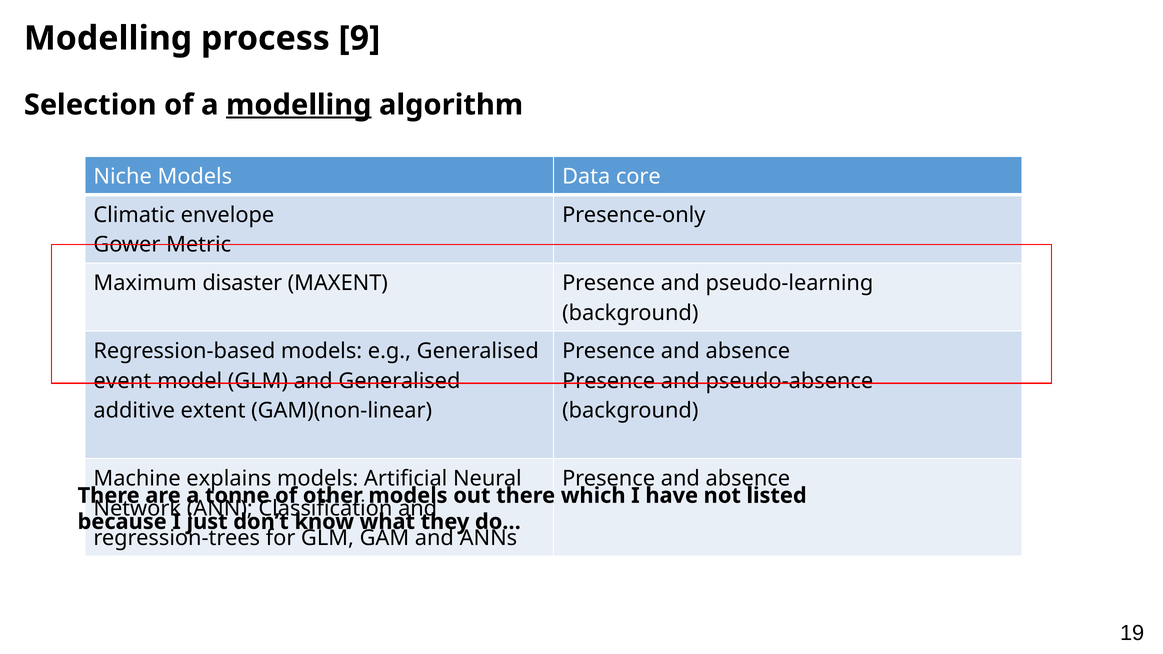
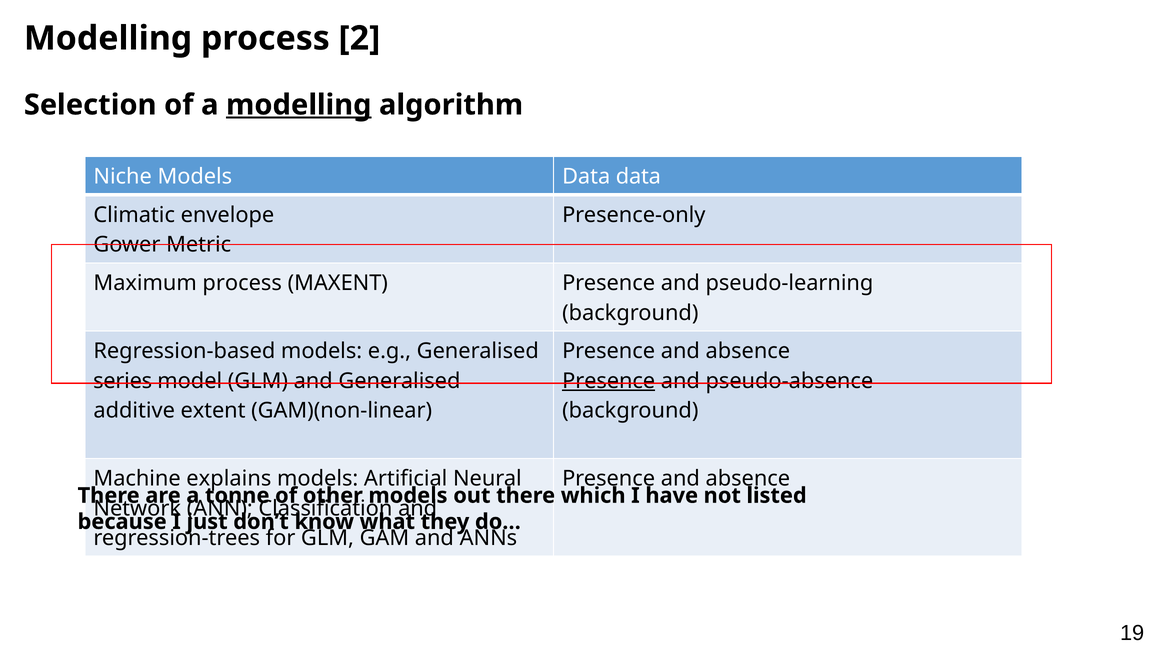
9: 9 -> 2
Data core: core -> data
Maximum disaster: disaster -> process
event: event -> series
Presence at (609, 381) underline: none -> present
